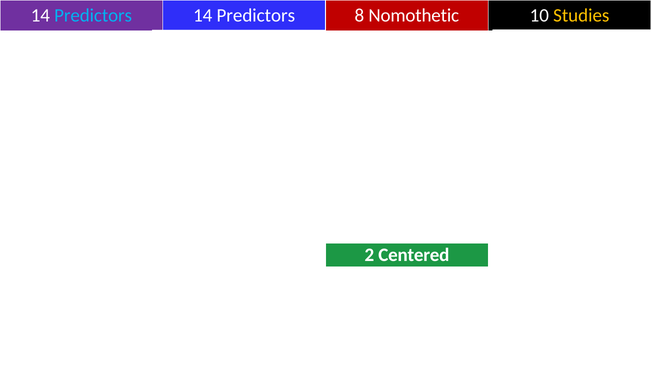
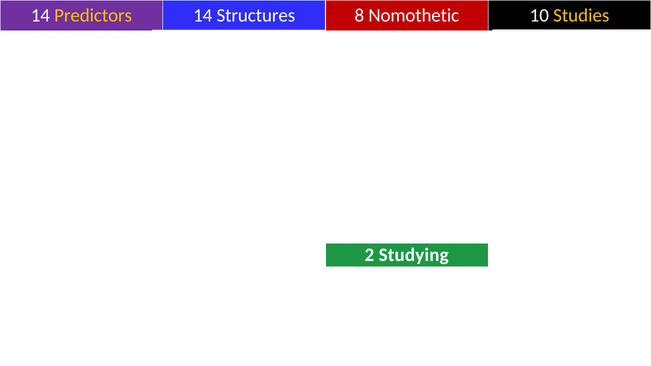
Predictors at (93, 16) colour: light blue -> yellow
Predictors at (256, 16): Predictors -> Structures
Centered: Centered -> Studying
